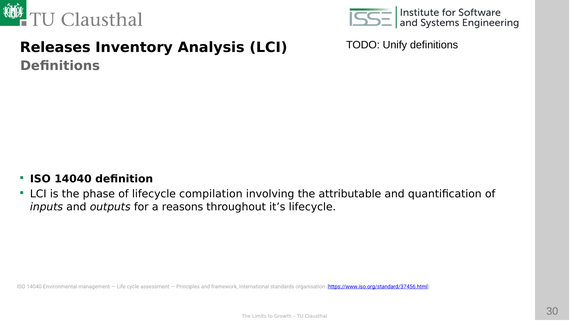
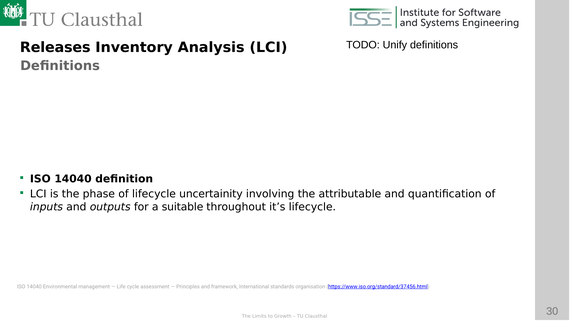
compilation: compilation -> uncertainity
reasons: reasons -> suitable
